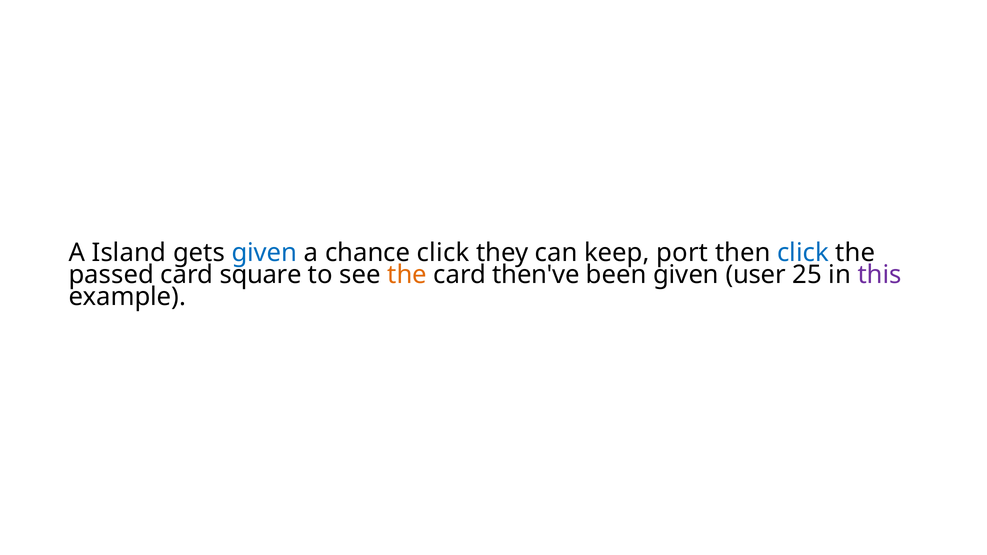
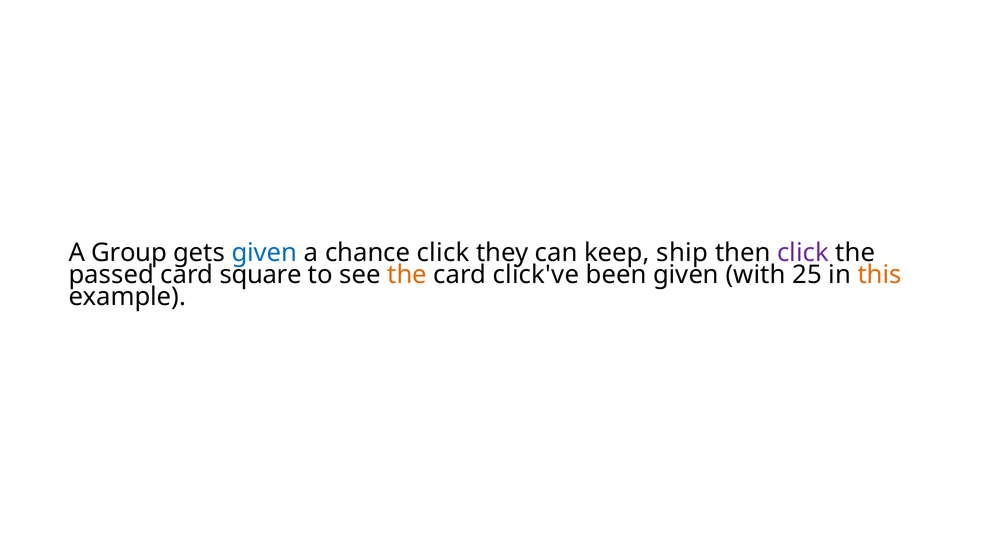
Island: Island -> Group
port: port -> ship
click at (803, 253) colour: blue -> purple
then've: then've -> click've
user: user -> with
this colour: purple -> orange
